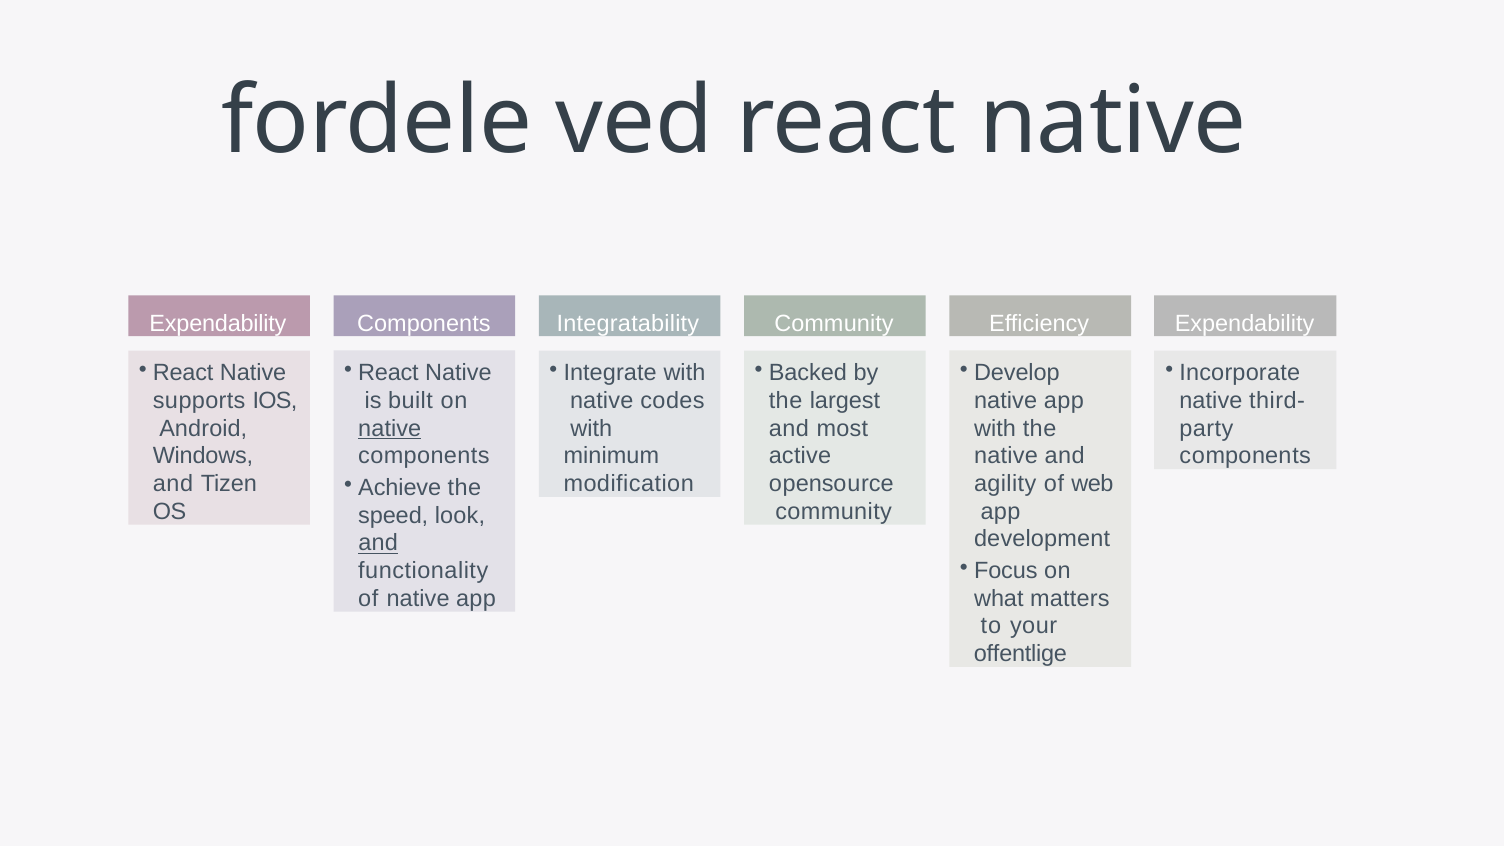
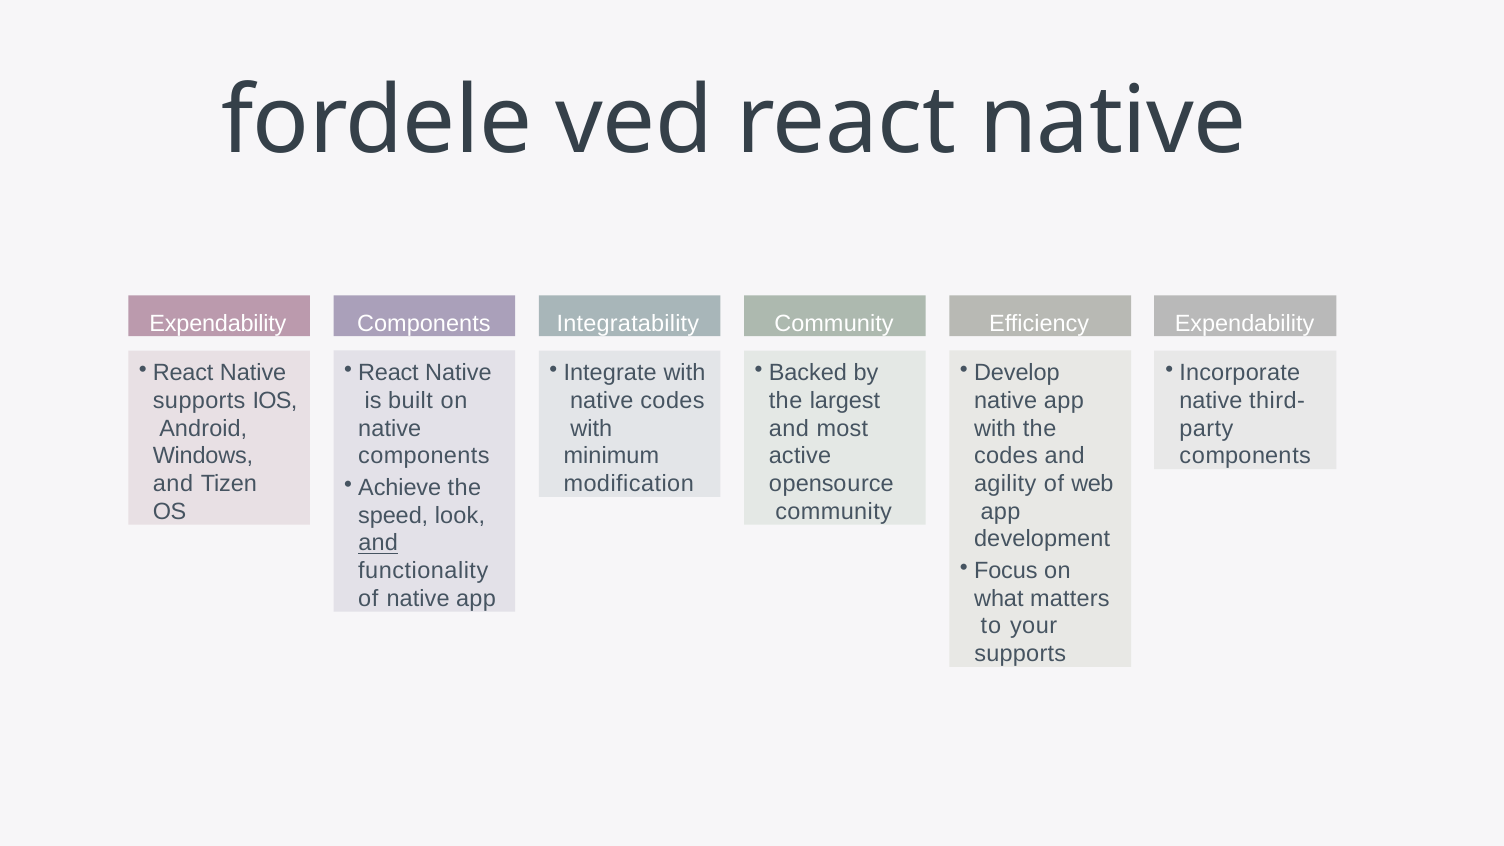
native at (390, 428) underline: present -> none
native at (1006, 456): native -> codes
offentlige at (1020, 654): offentlige -> supports
